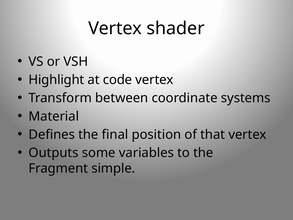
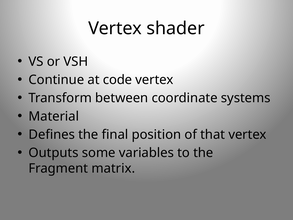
Highlight: Highlight -> Continue
simple: simple -> matrix
